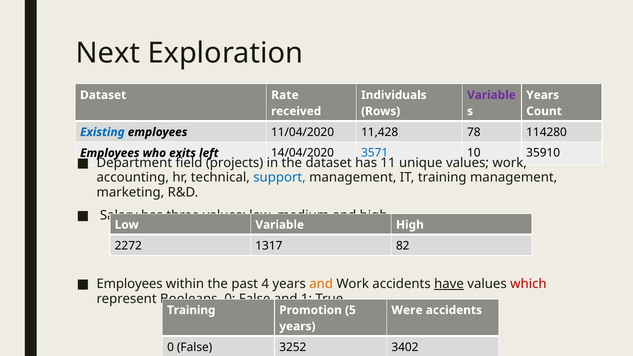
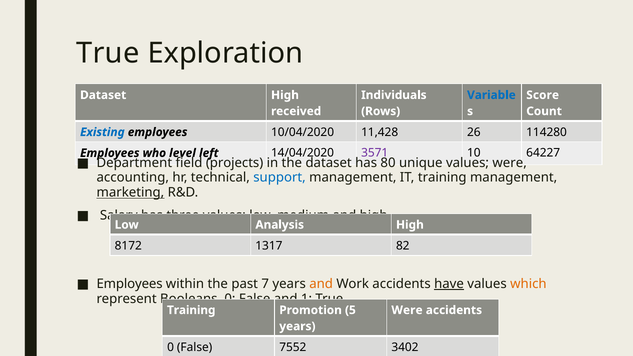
Next at (108, 53): Next -> True
Dataset Rate: Rate -> High
Variable at (491, 95) colour: purple -> blue
Years at (543, 95): Years -> Score
11/04/2020: 11/04/2020 -> 10/04/2020
78: 78 -> 26
exits: exits -> level
3571 colour: blue -> purple
35910: 35910 -> 64227
11: 11 -> 80
values work: work -> were
marketing underline: none -> present
Low Variable: Variable -> Analysis
2272: 2272 -> 8172
4: 4 -> 7
which colour: red -> orange
3252: 3252 -> 7552
